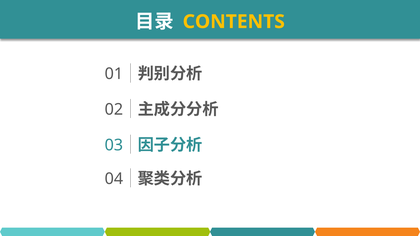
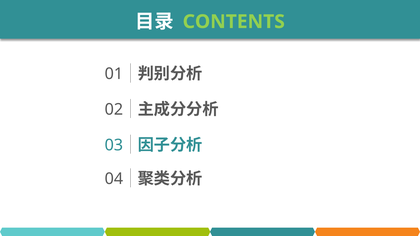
CONTENTS colour: yellow -> light green
